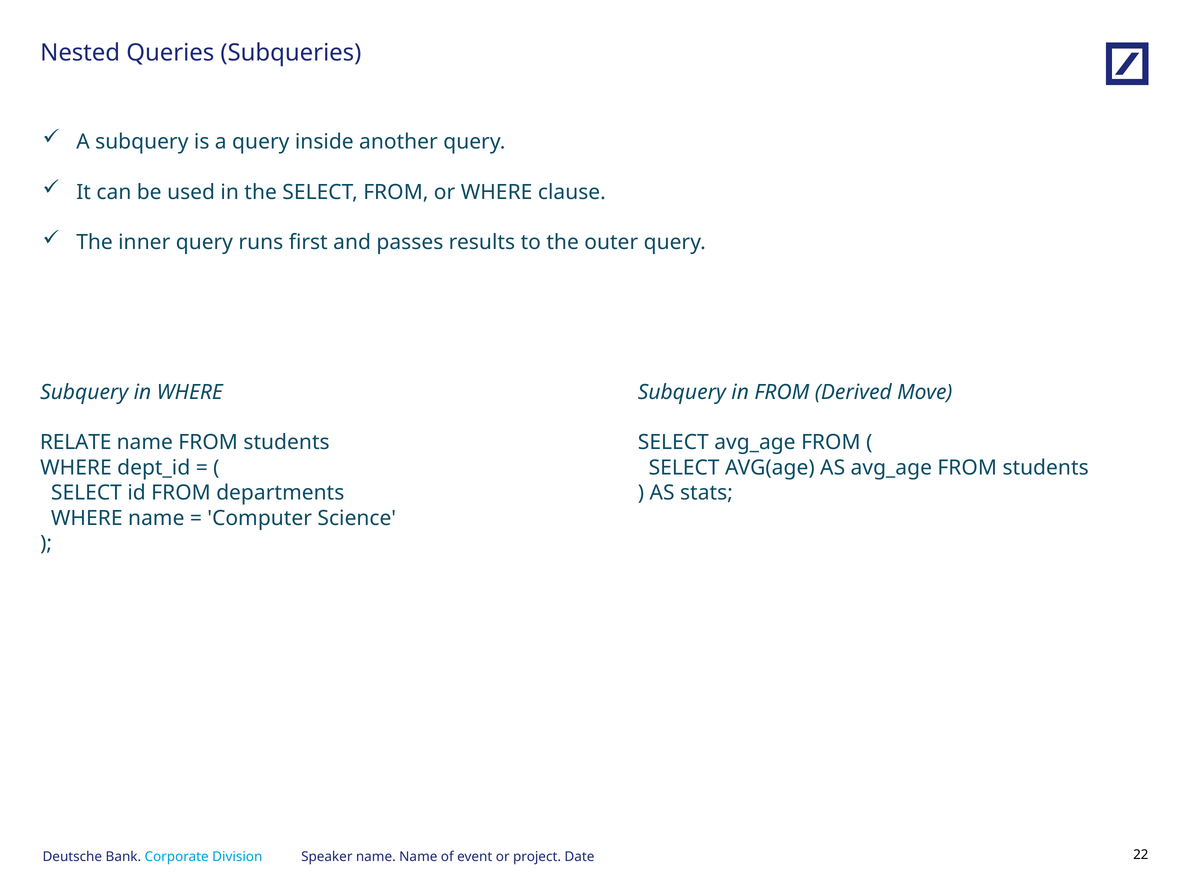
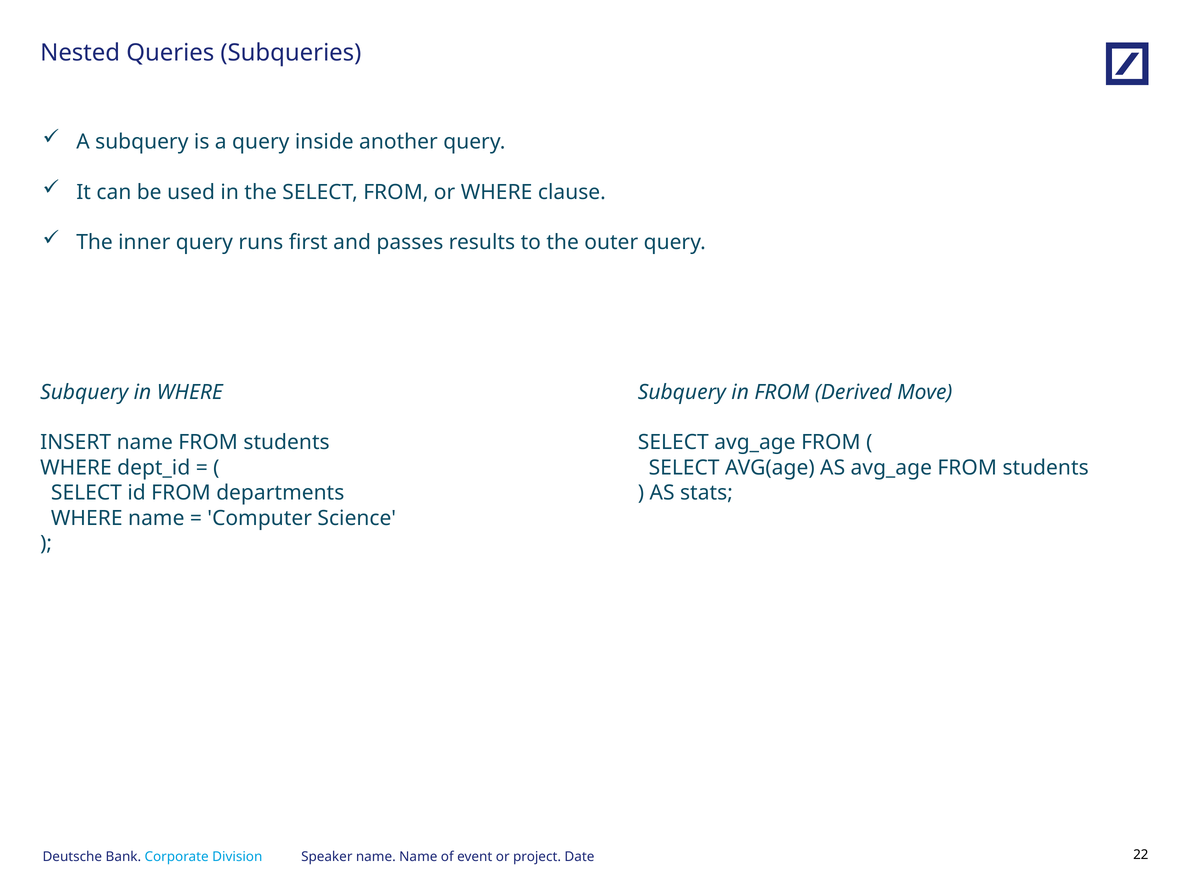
RELATE: RELATE -> INSERT
